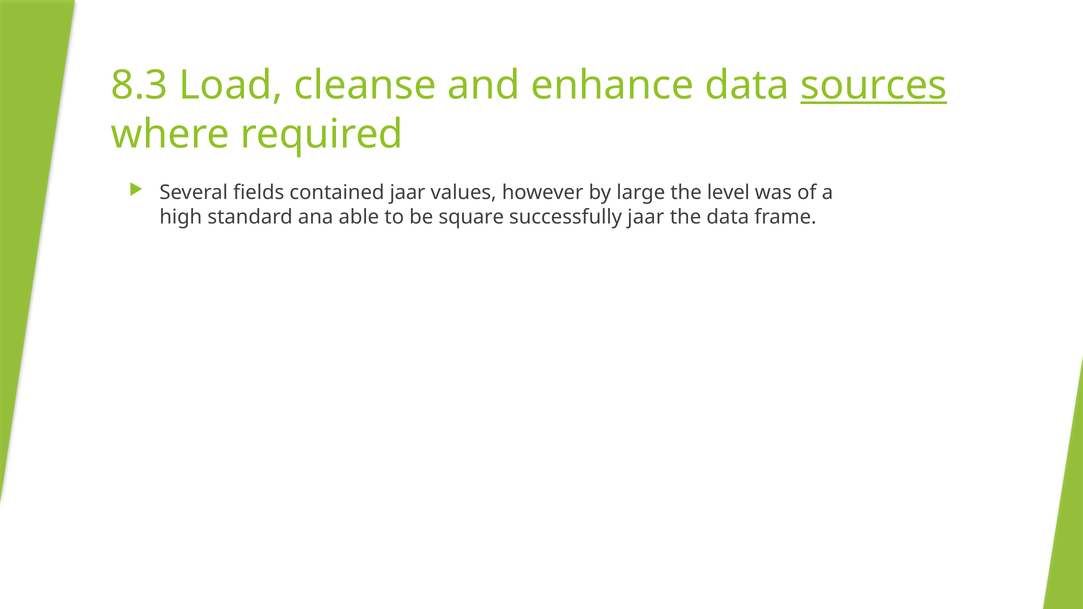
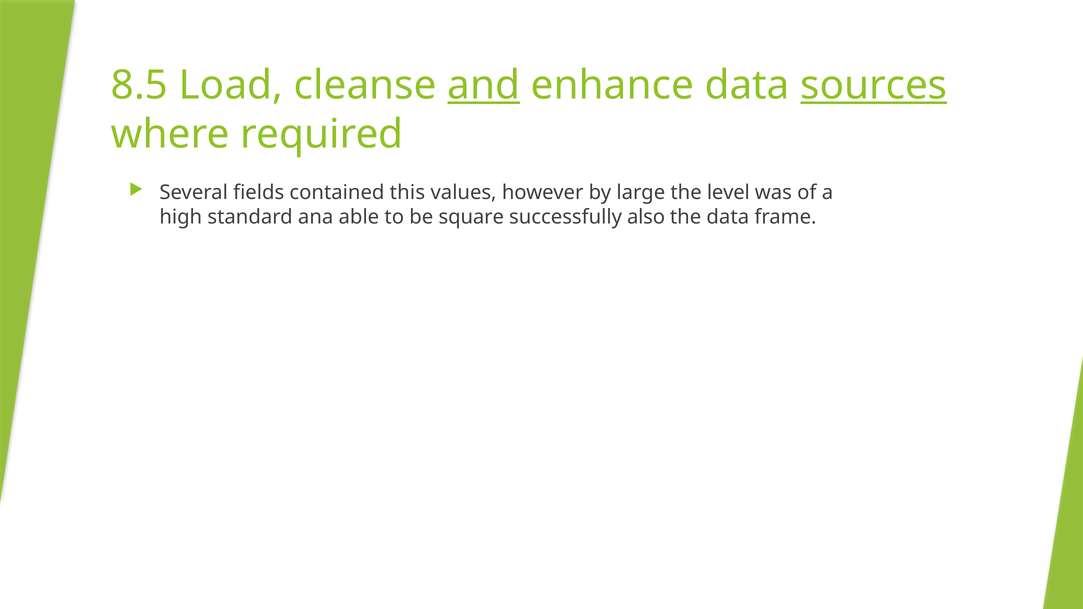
8.3: 8.3 -> 8.5
and underline: none -> present
contained jaar: jaar -> this
successfully jaar: jaar -> also
